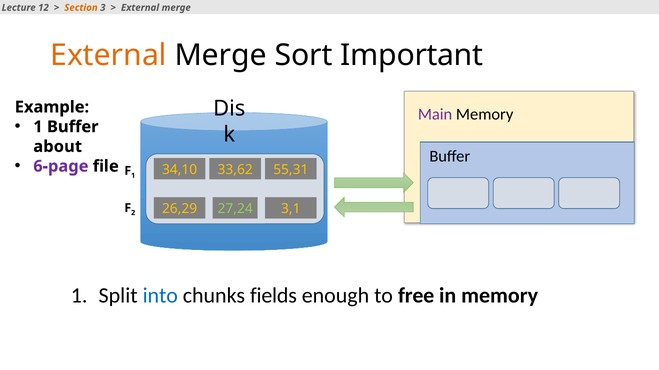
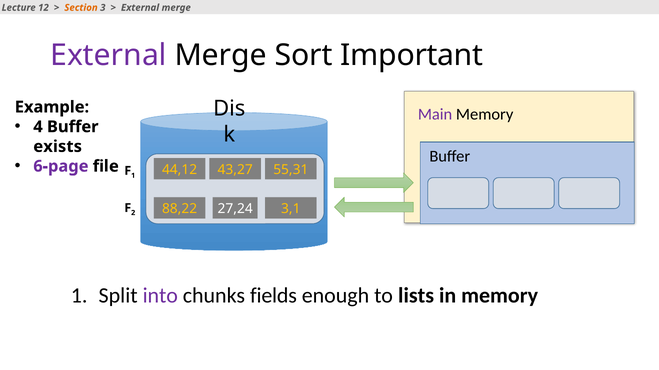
External at (108, 55) colour: orange -> purple
1 at (38, 127): 1 -> 4
about: about -> exists
34,10: 34,10 -> 44,12
33,62: 33,62 -> 43,27
26,29: 26,29 -> 88,22
27,24 colour: light green -> white
into colour: blue -> purple
free: free -> lists
